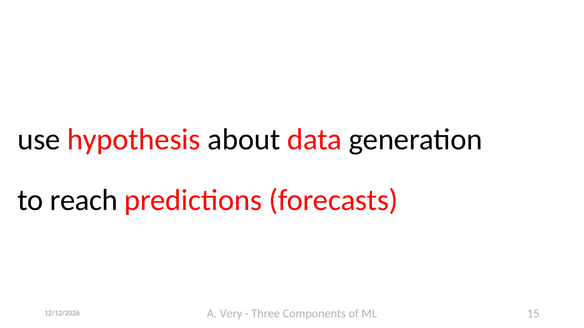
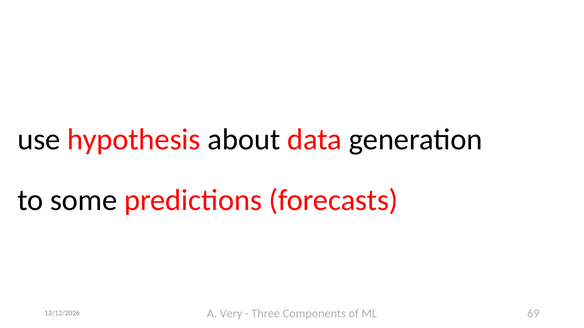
reach: reach -> some
15: 15 -> 69
